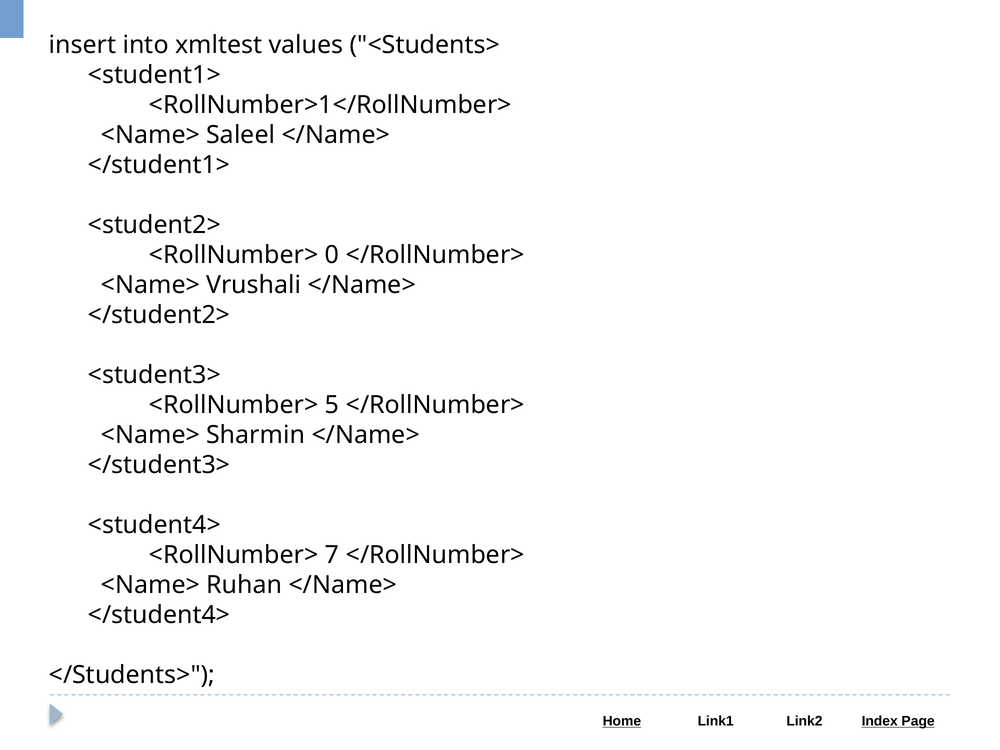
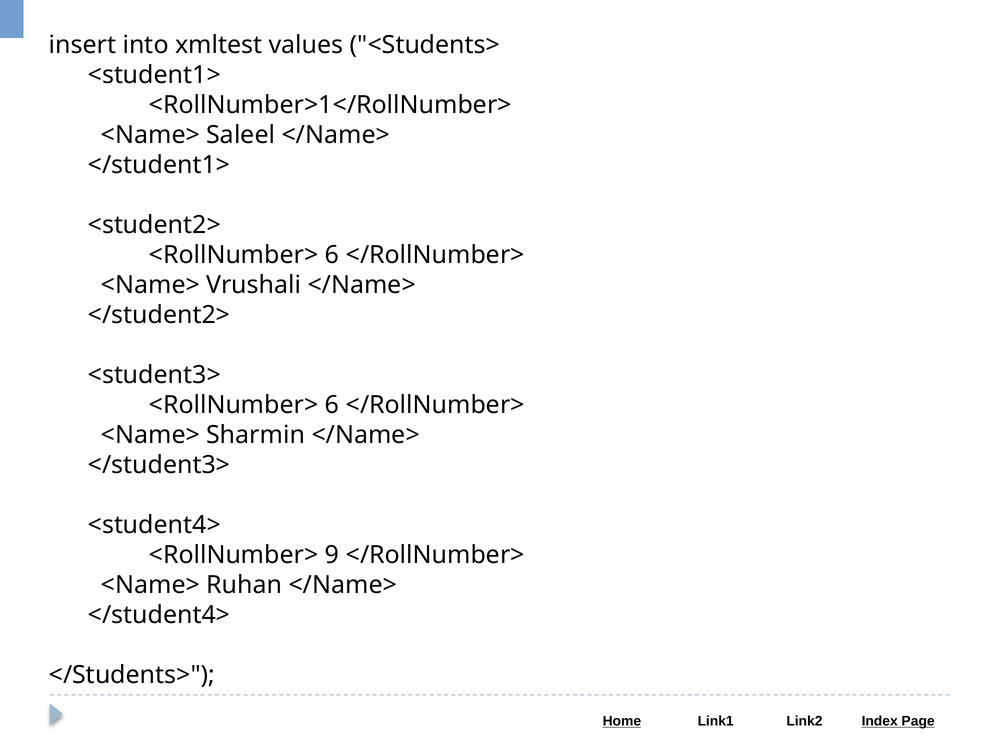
0 at (332, 255): 0 -> 6
5 at (332, 405): 5 -> 6
7: 7 -> 9
